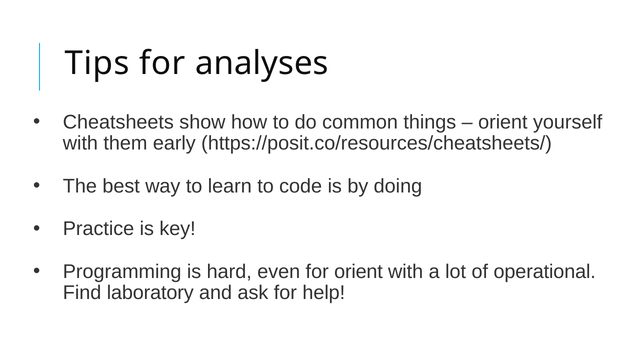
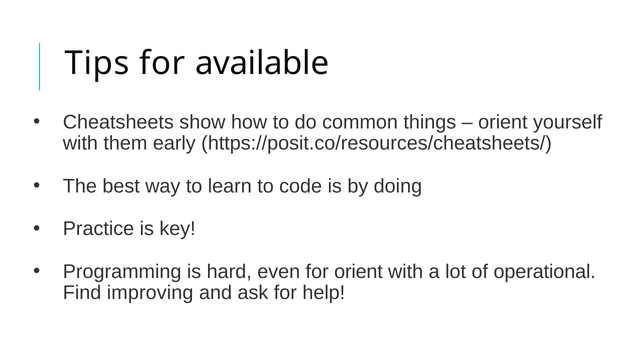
analyses: analyses -> available
laboratory: laboratory -> improving
